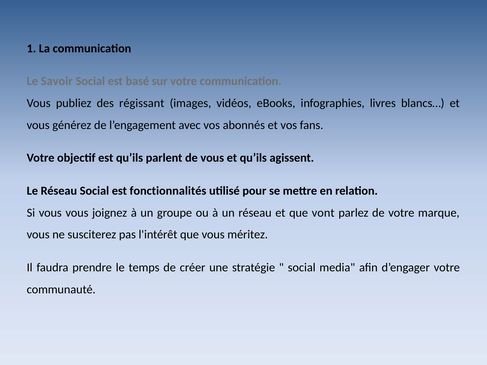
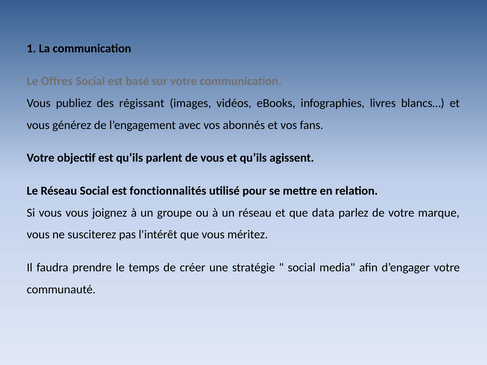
Savoir: Savoir -> Offres
vont: vont -> data
